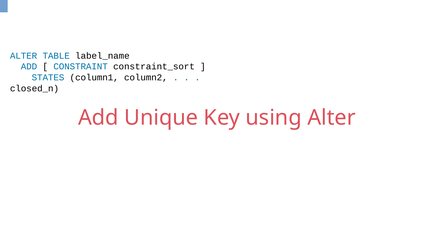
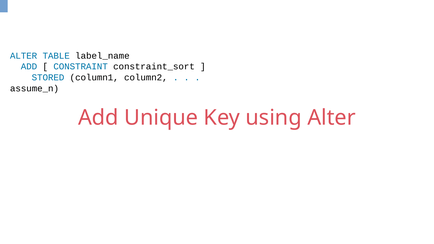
STATES: STATES -> STORED
closed_n: closed_n -> assume_n
